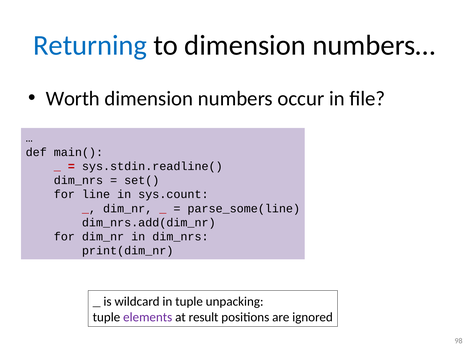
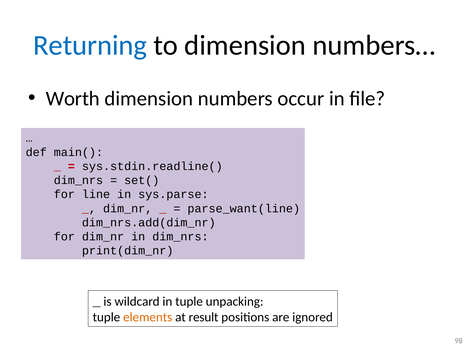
sys.count: sys.count -> sys.parse
parse_some(line: parse_some(line -> parse_want(line
elements colour: purple -> orange
